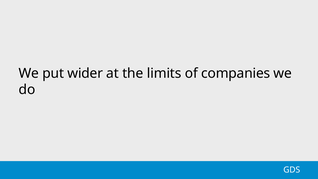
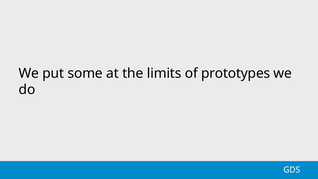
wider: wider -> some
companies: companies -> prototypes
